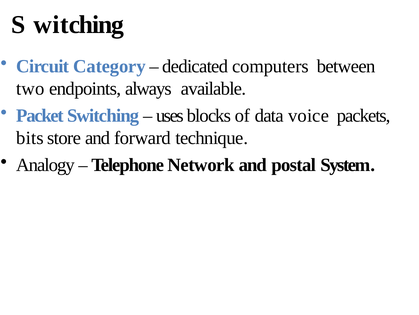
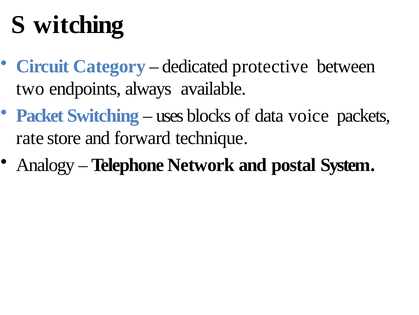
computers: computers -> protective
bits: bits -> rate
